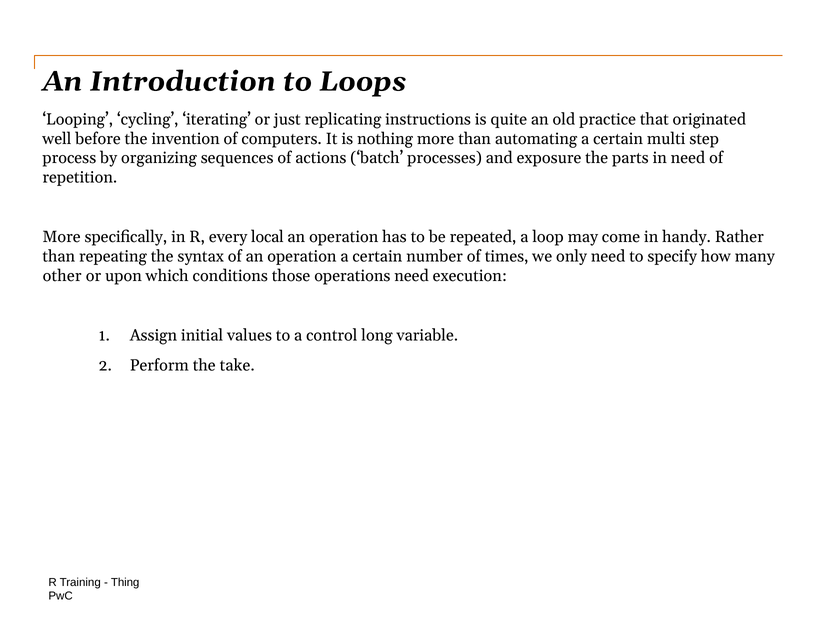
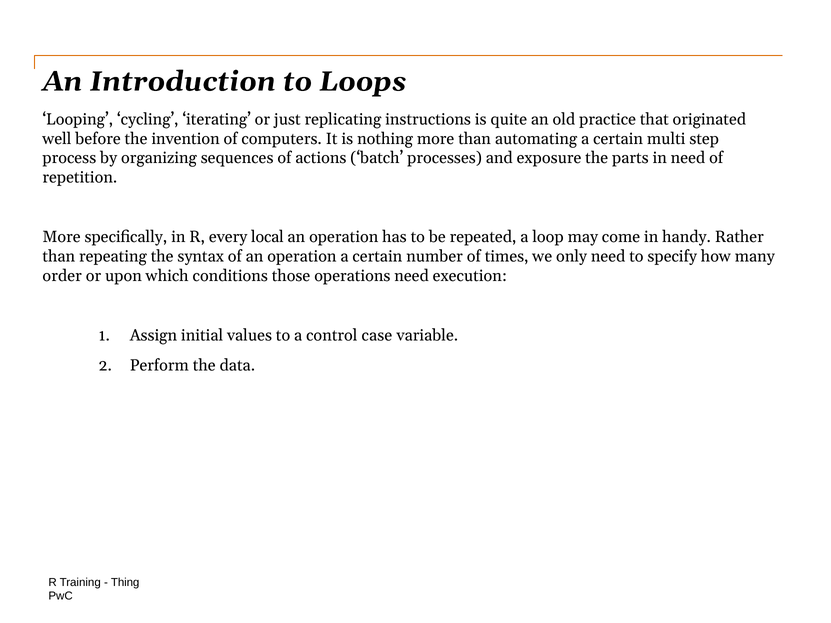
other: other -> order
long: long -> case
take: take -> data
